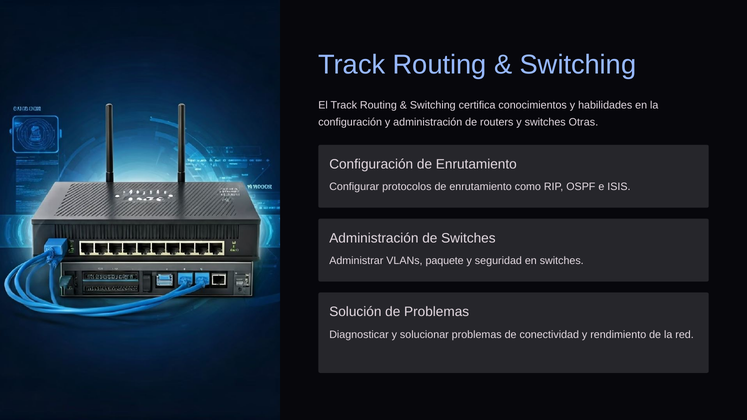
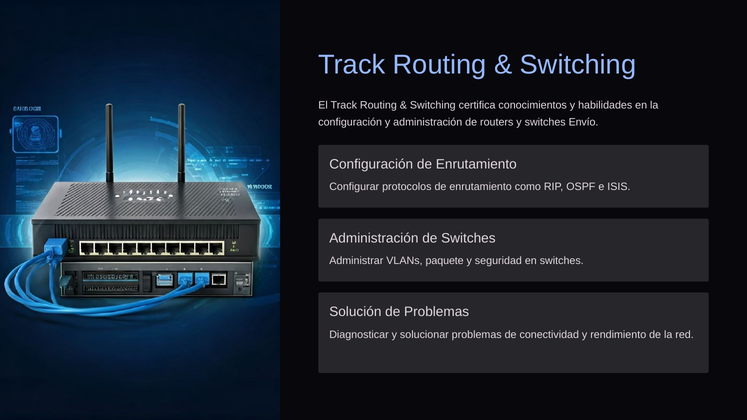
Otras: Otras -> Envío
